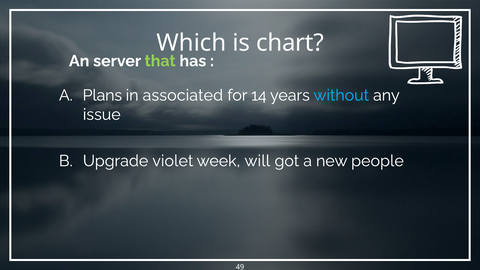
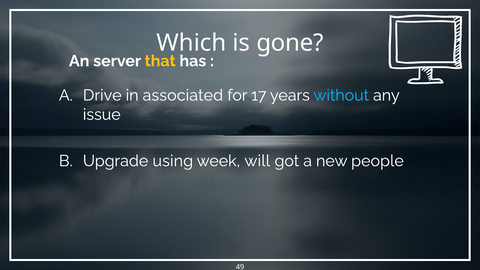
chart: chart -> gone
that colour: light green -> yellow
Plans: Plans -> Drive
14: 14 -> 17
violet: violet -> using
